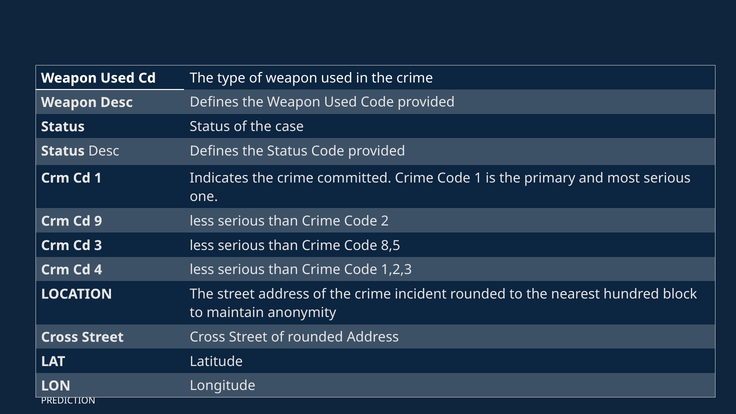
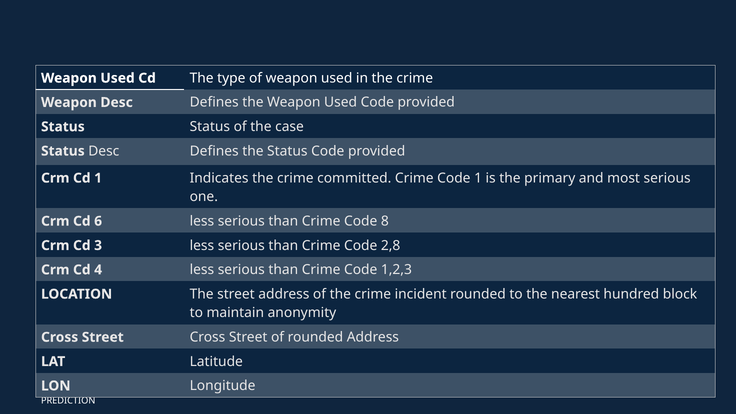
9: 9 -> 6
2: 2 -> 8
8,5: 8,5 -> 2,8
